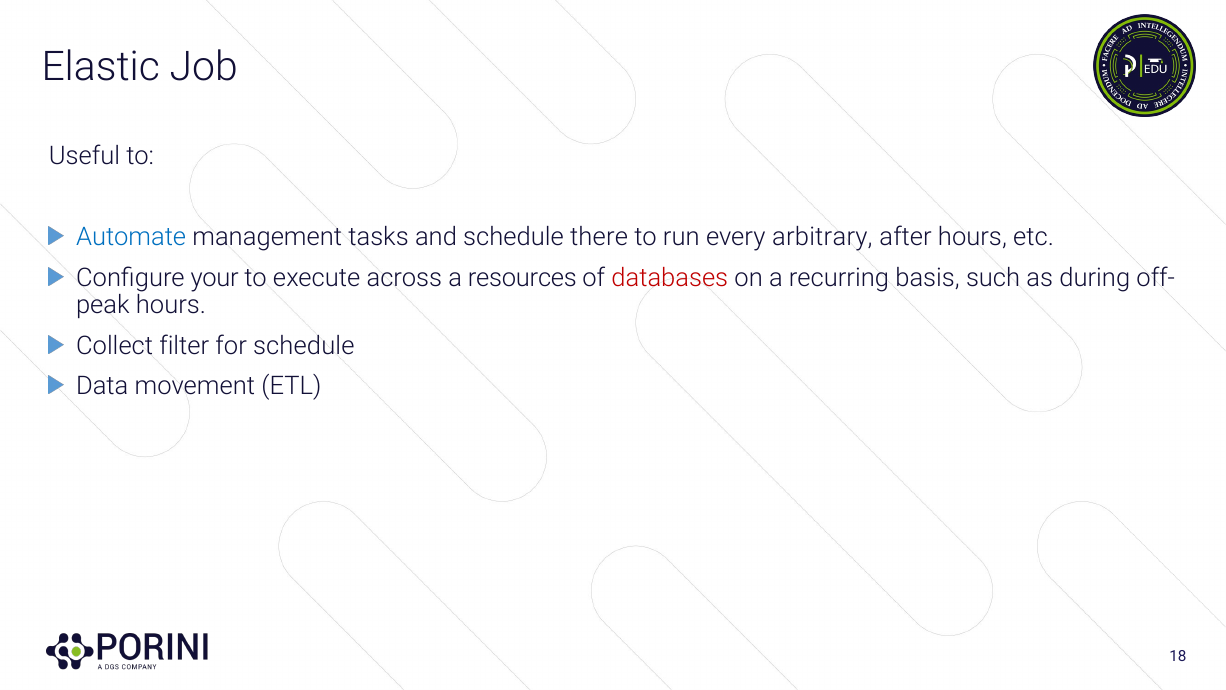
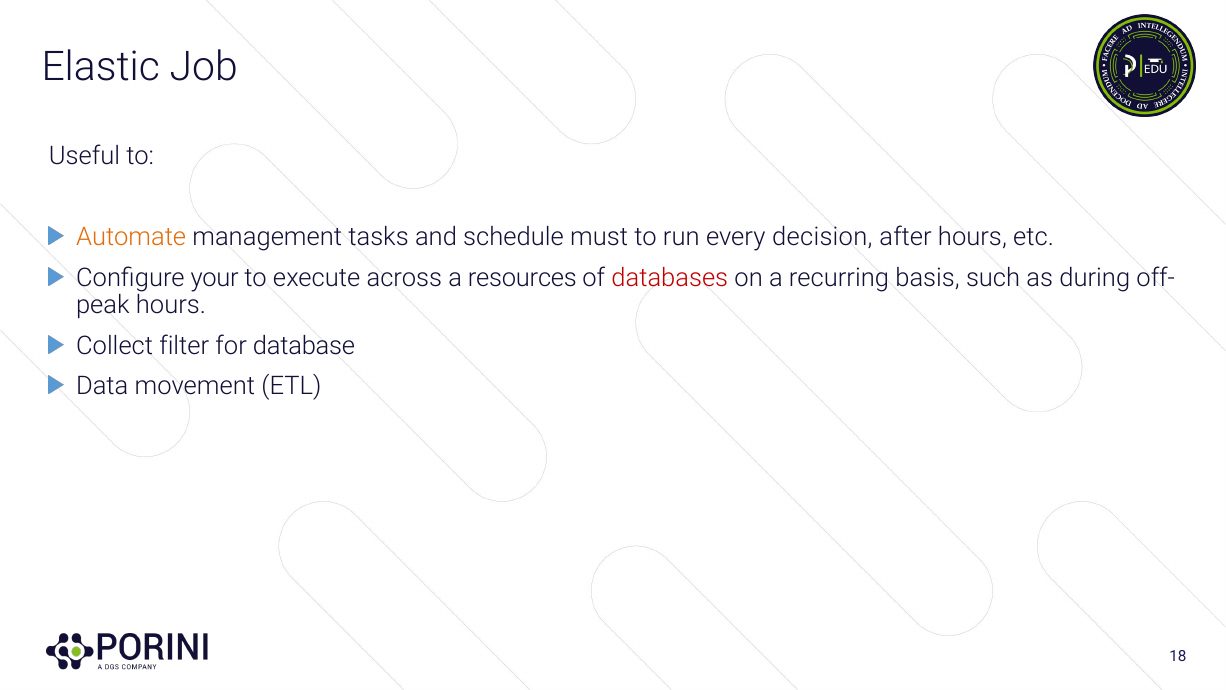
Automate colour: blue -> orange
there: there -> must
arbitrary: arbitrary -> decision
for schedule: schedule -> database
